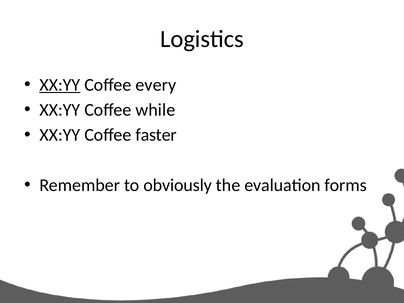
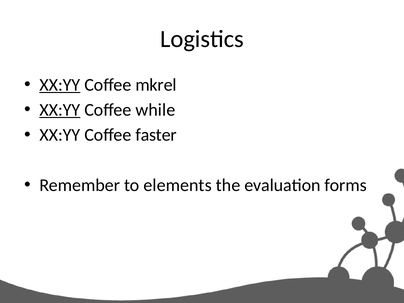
every: every -> mkrel
XX:YY at (60, 110) underline: none -> present
obviously: obviously -> elements
